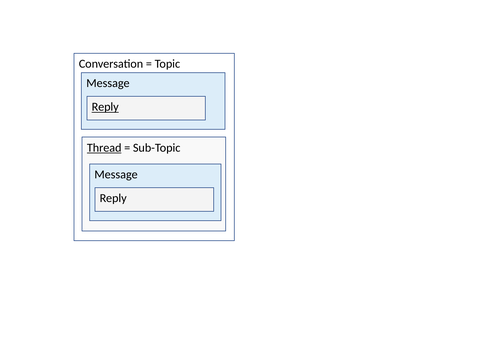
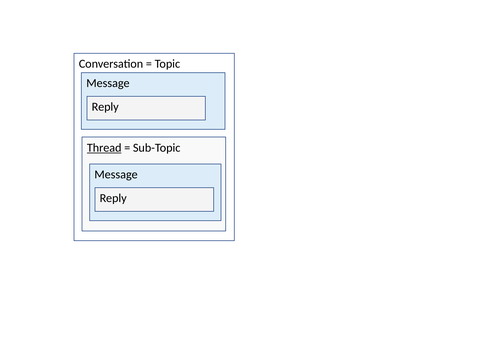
Reply at (105, 107) underline: present -> none
